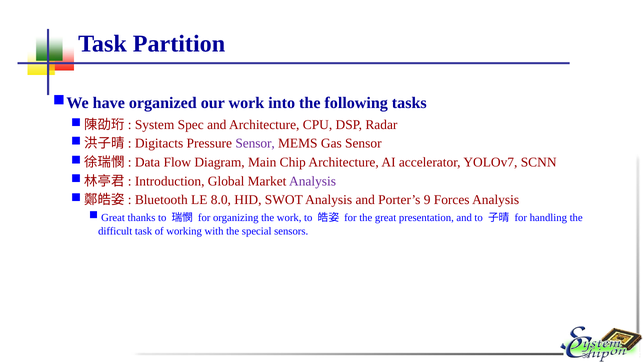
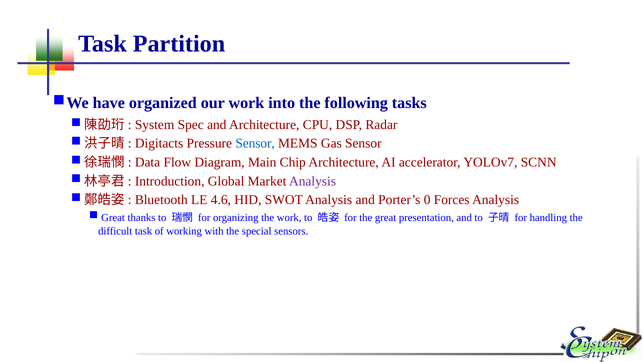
Sensor at (255, 143) colour: purple -> blue
8.0: 8.0 -> 4.6
9: 9 -> 0
